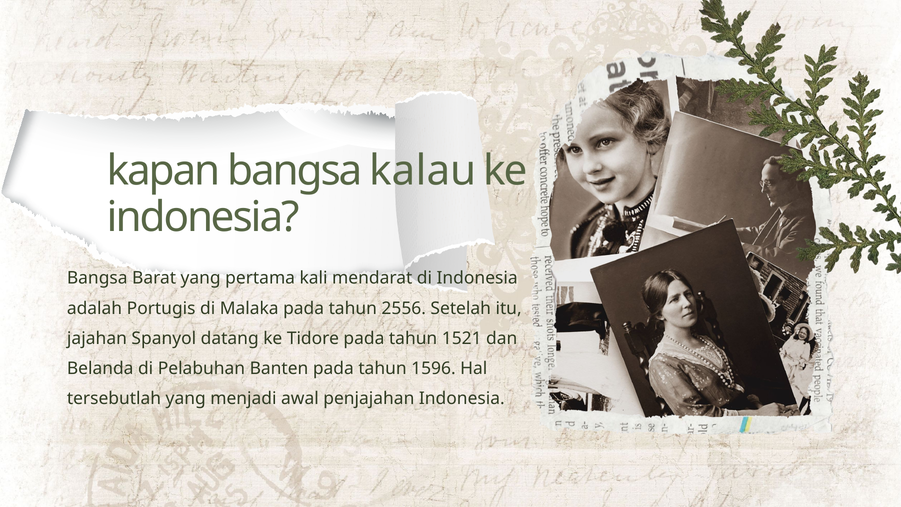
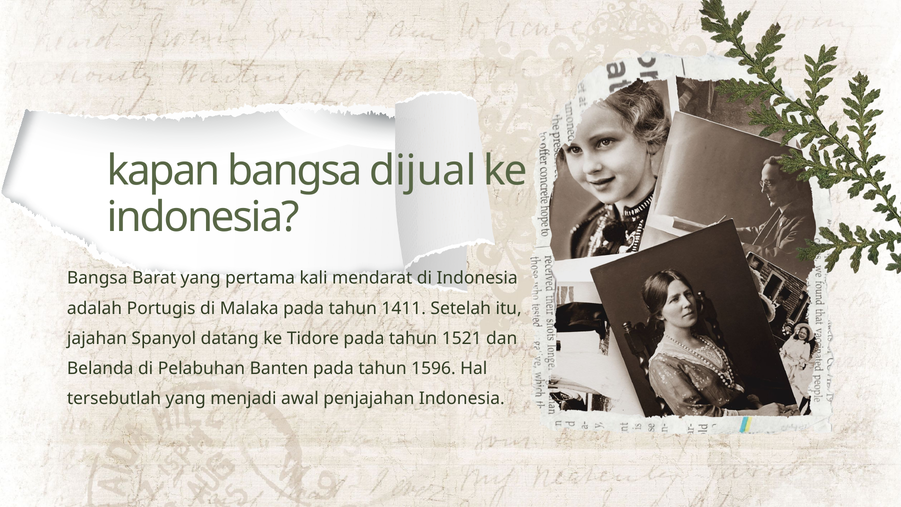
kalau: kalau -> dijual
2556: 2556 -> 1411
